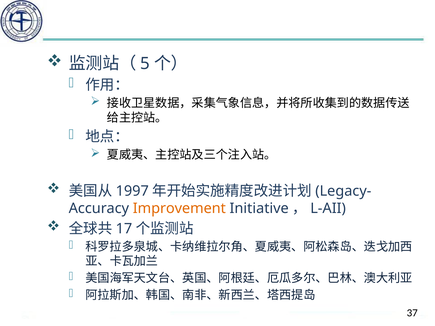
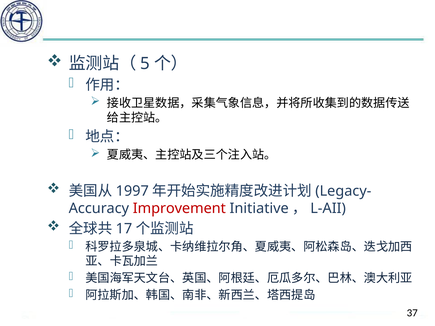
Improvement colour: orange -> red
